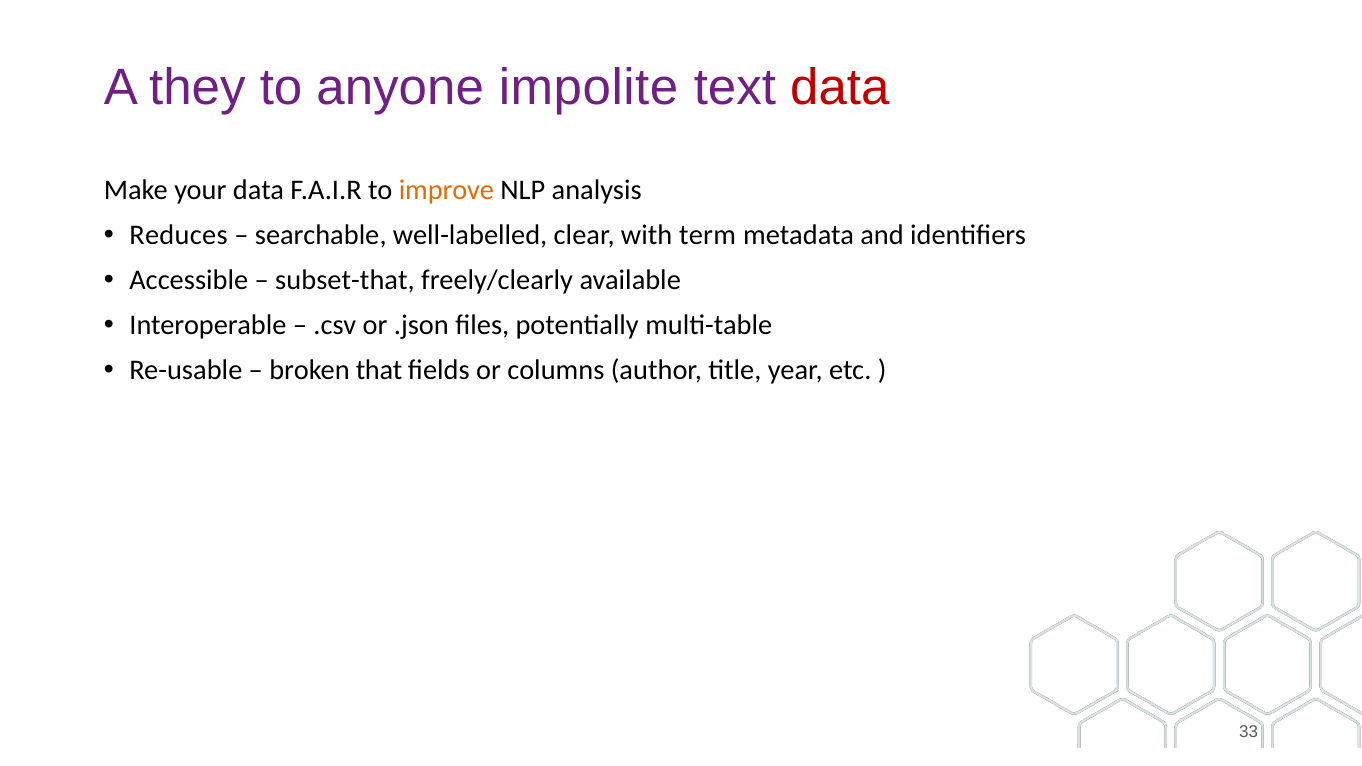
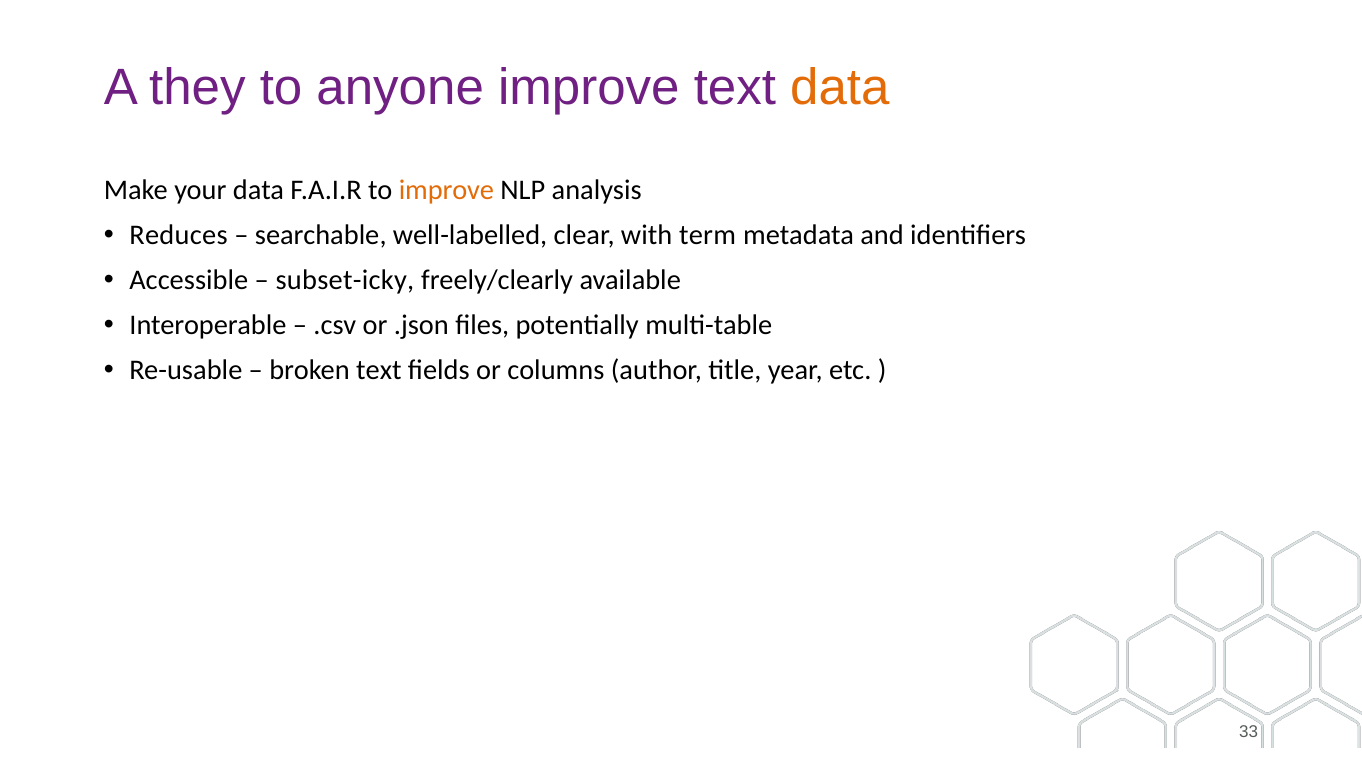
anyone impolite: impolite -> improve
data at (840, 88) colour: red -> orange
subset-that: subset-that -> subset-icky
broken that: that -> text
